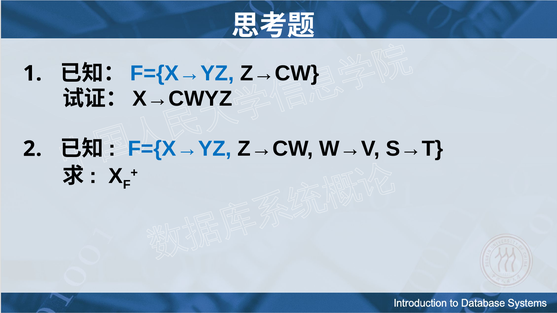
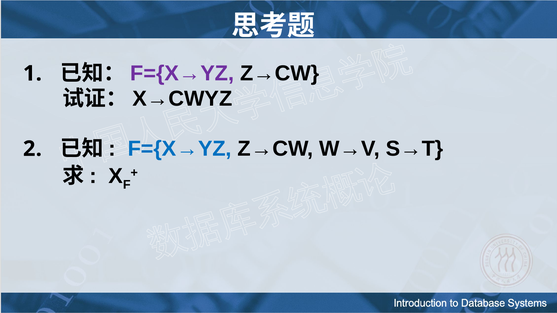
F={X→YZ at (182, 73) colour: blue -> purple
